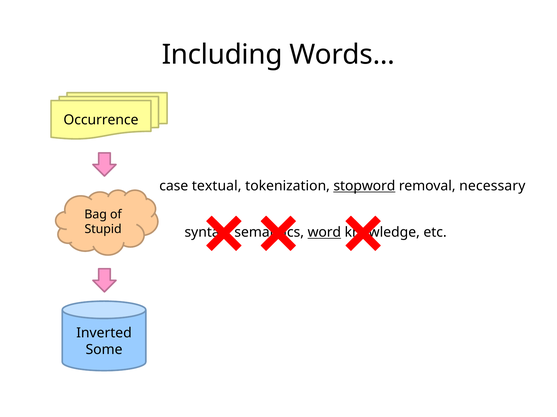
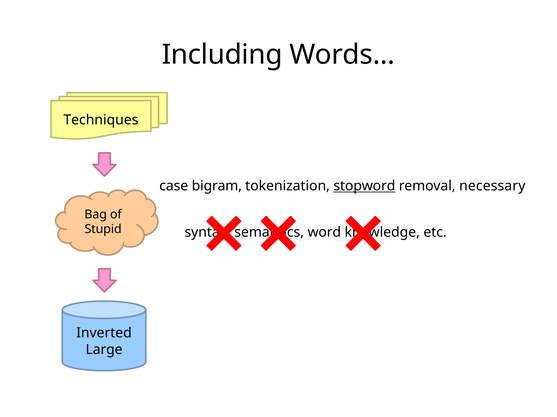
Occurrence: Occurrence -> Techniques
textual: textual -> bigram
word underline: present -> none
Some: Some -> Large
